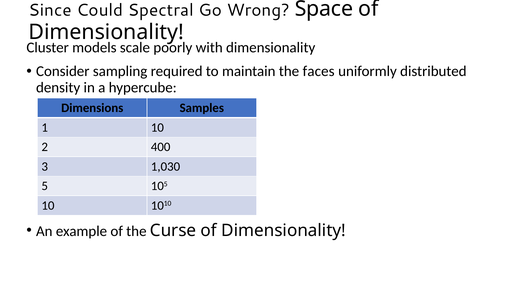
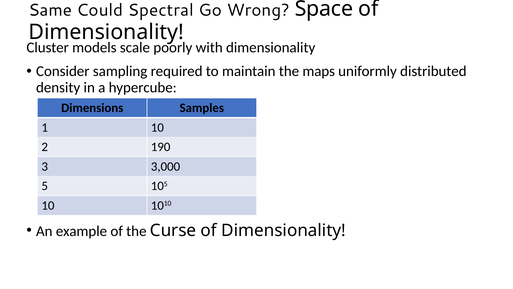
Since: Since -> Same
faces: faces -> maps
400: 400 -> 190
1,030: 1,030 -> 3,000
